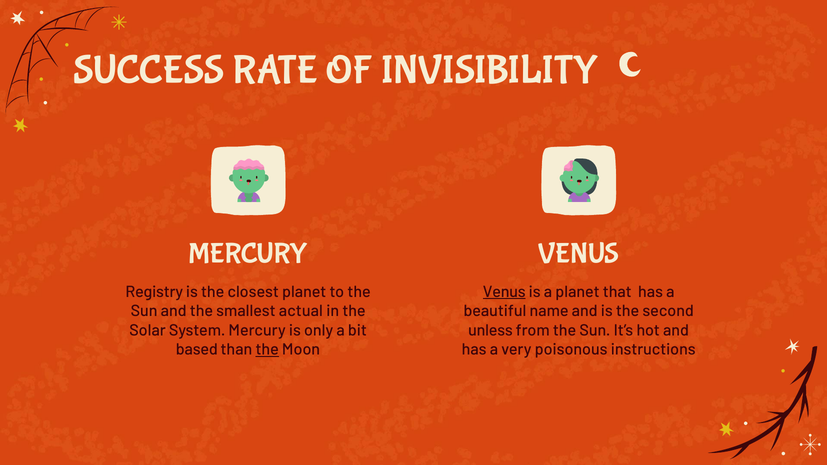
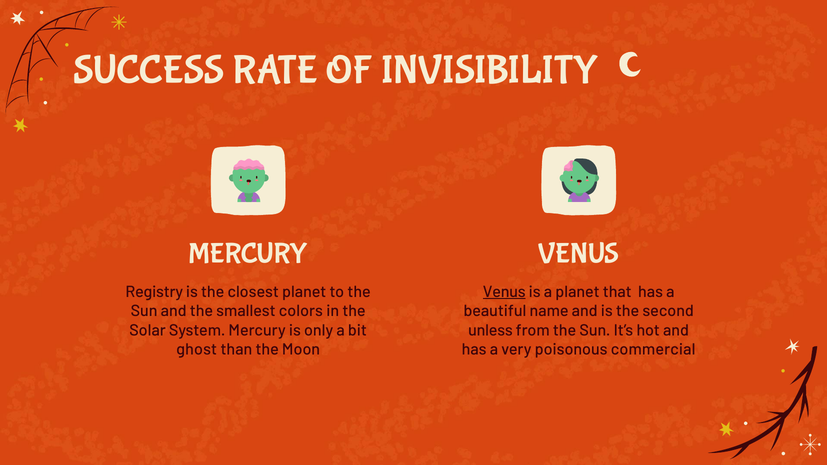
actual: actual -> colors
based: based -> ghost
the at (267, 350) underline: present -> none
instructions: instructions -> commercial
